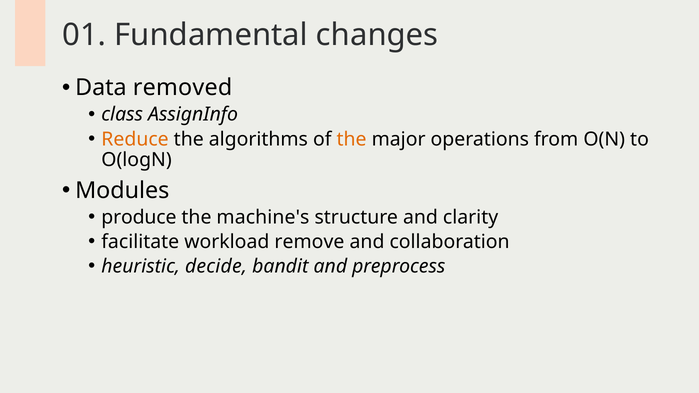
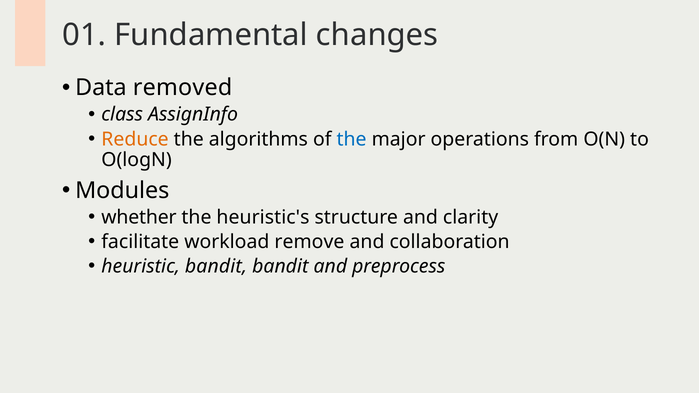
the at (352, 139) colour: orange -> blue
produce: produce -> whether
machine's: machine's -> heuristic's
heuristic decide: decide -> bandit
